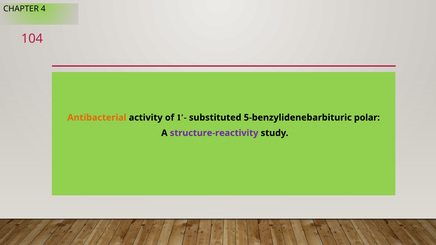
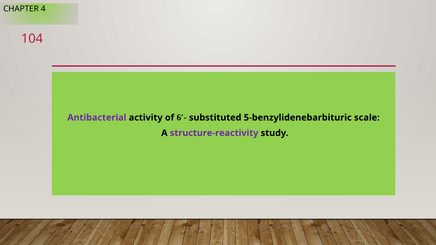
Antibacterial colour: orange -> purple
1′-: 1′- -> 6′-
polar: polar -> scale
